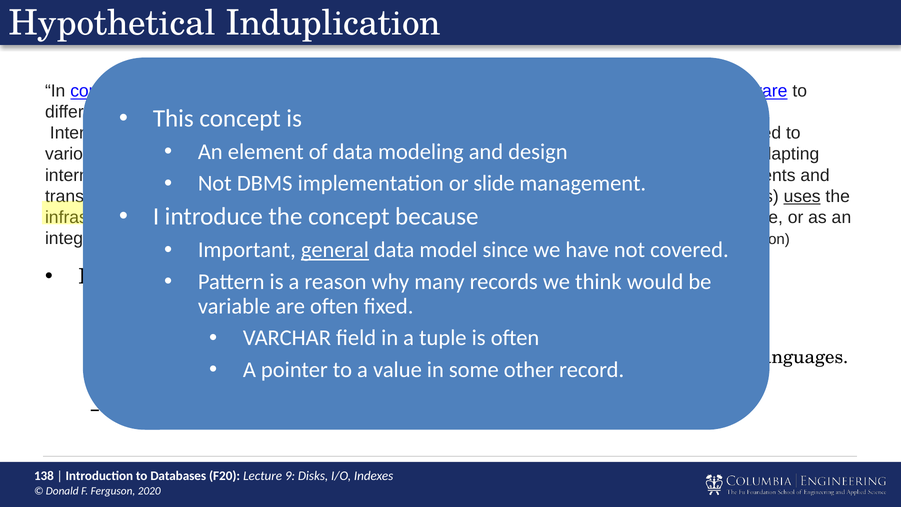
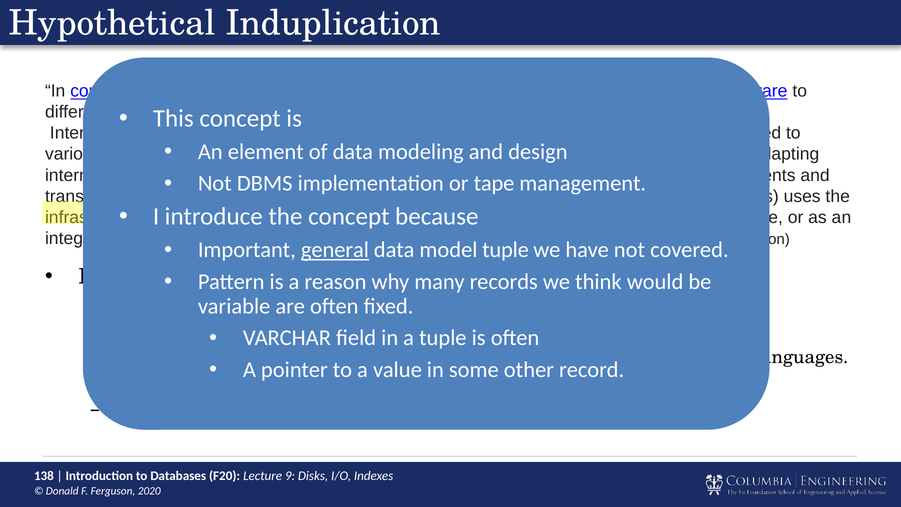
slide: slide -> tape
uses underline: present -> none
model since: since -> tuple
